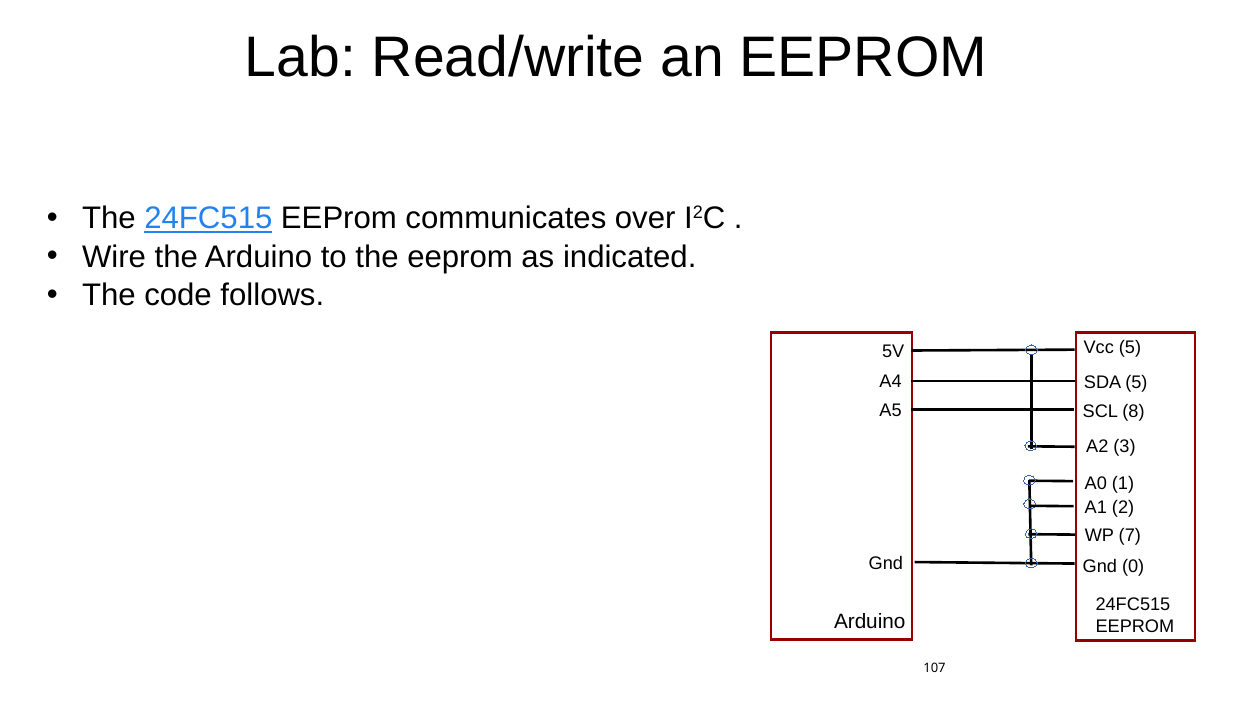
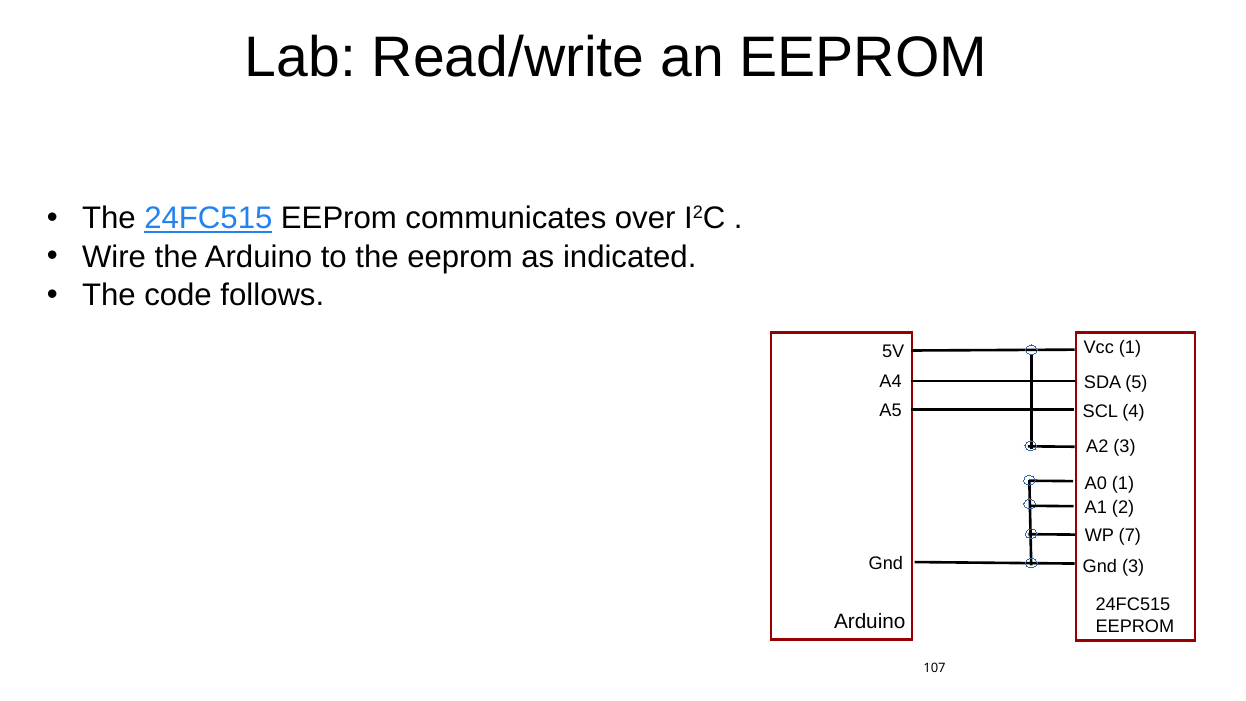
Vcc 5: 5 -> 1
8: 8 -> 4
Gnd 0: 0 -> 3
